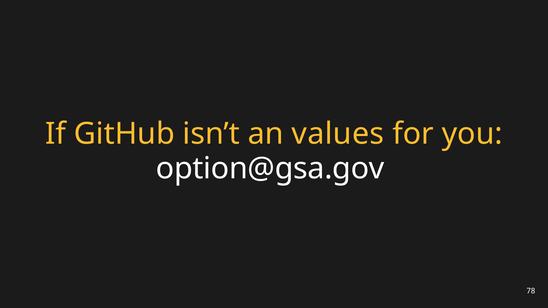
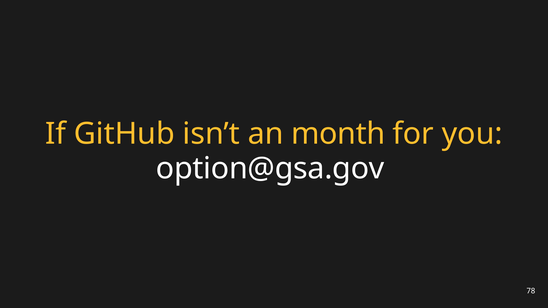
values: values -> month
